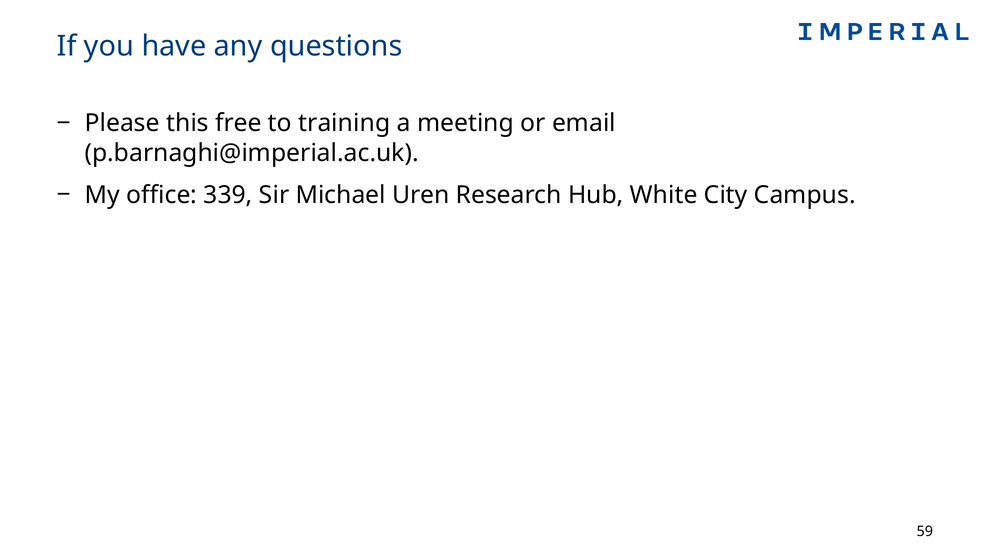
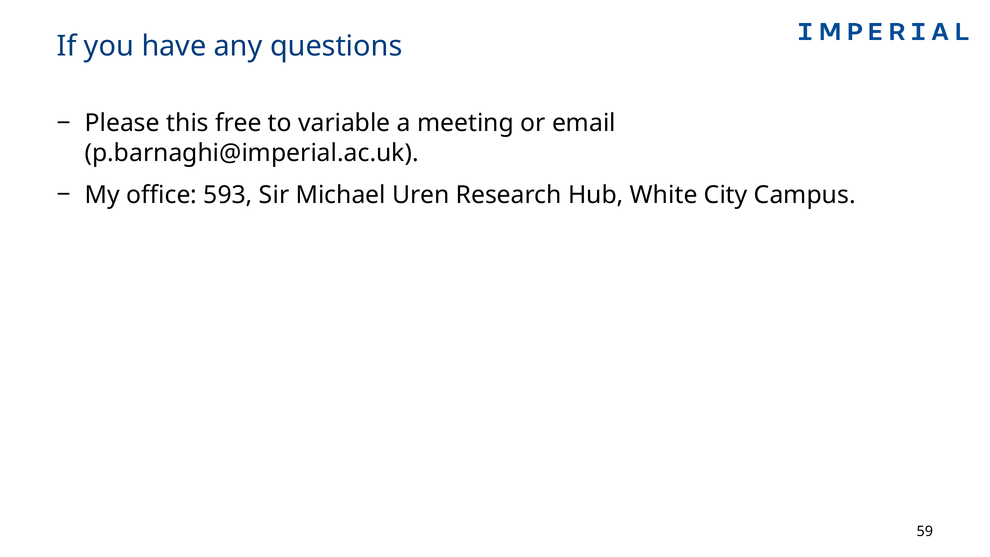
training: training -> variable
339: 339 -> 593
